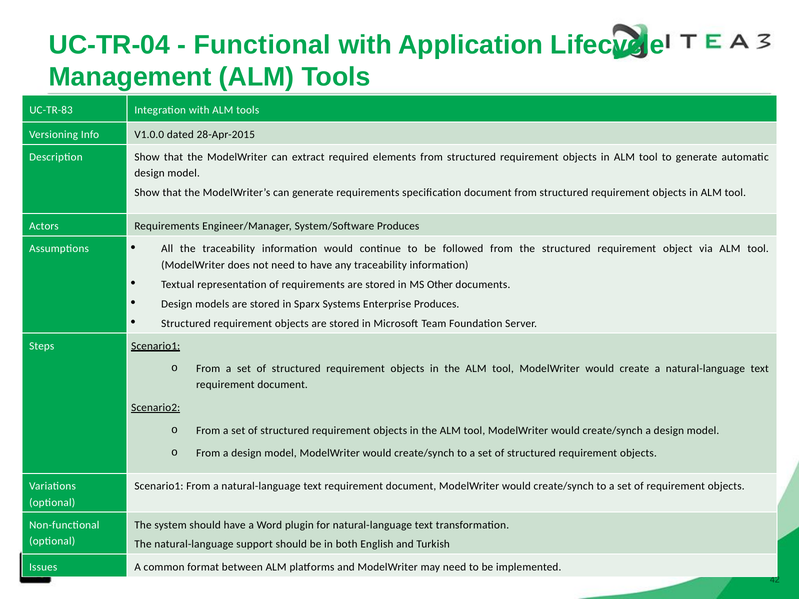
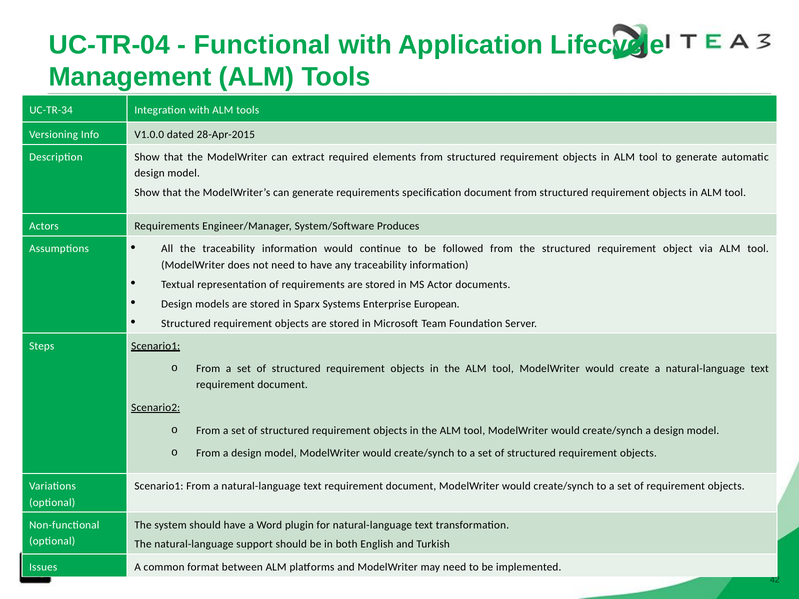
UC-TR-83: UC-TR-83 -> UC-TR-34
Other: Other -> Actor
Enterprise Produces: Produces -> European
